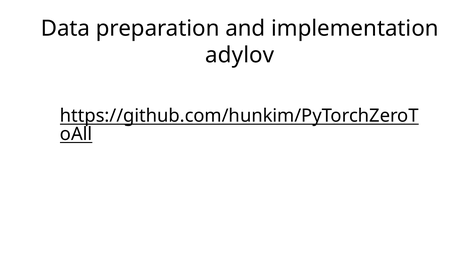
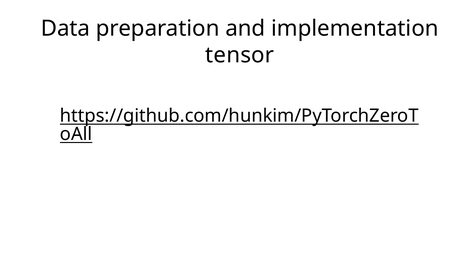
adylov: adylov -> tensor
